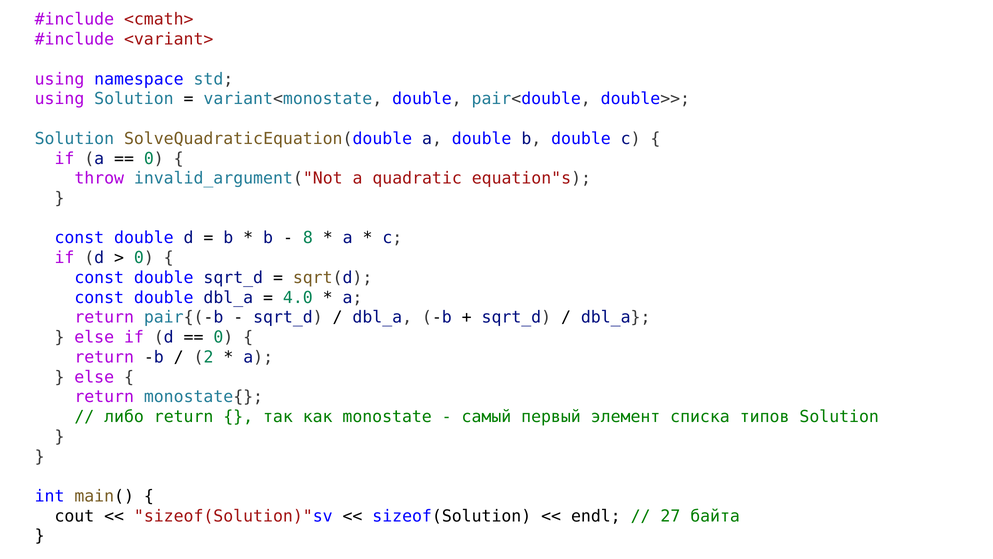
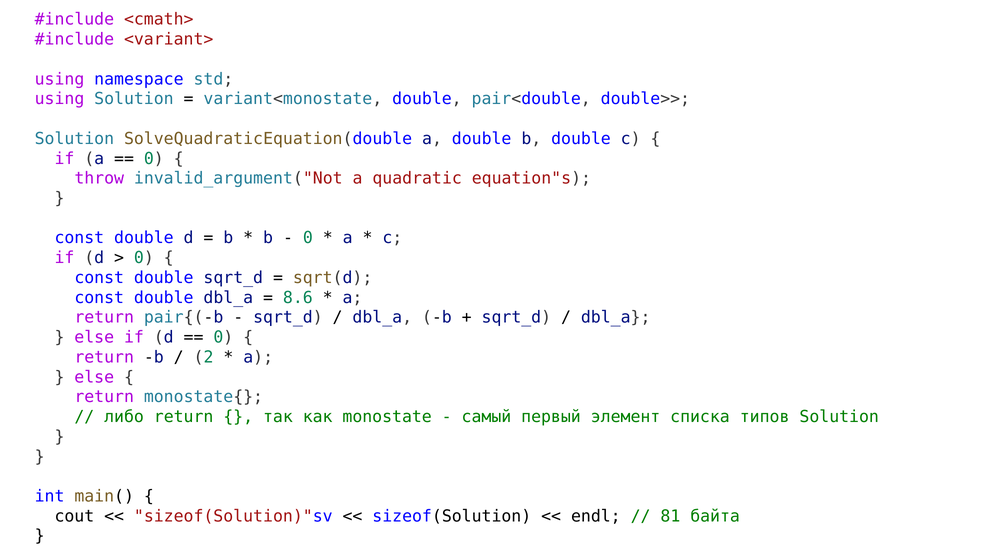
8 at (308, 238): 8 -> 0
4.0: 4.0 -> 8.6
27: 27 -> 81
